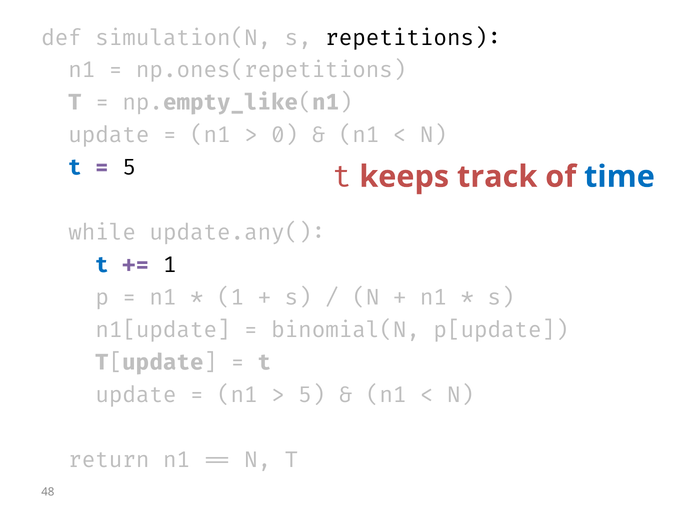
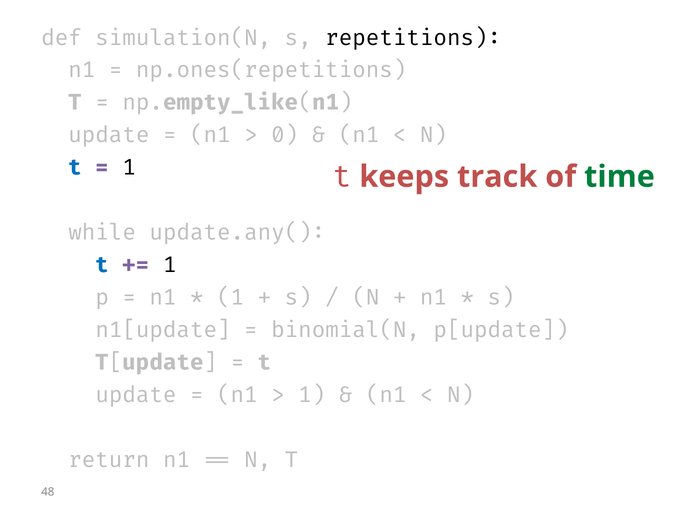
5 at (129, 168): 5 -> 1
time colour: blue -> green
5 at (312, 395): 5 -> 1
